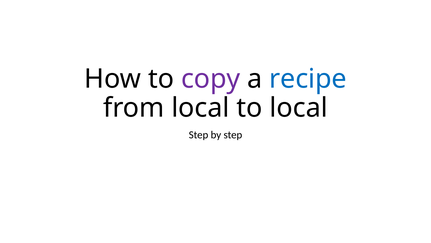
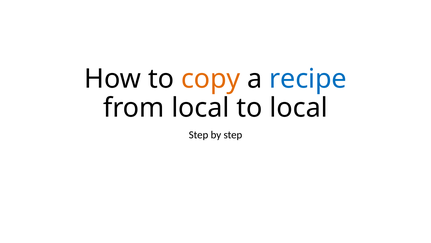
copy colour: purple -> orange
